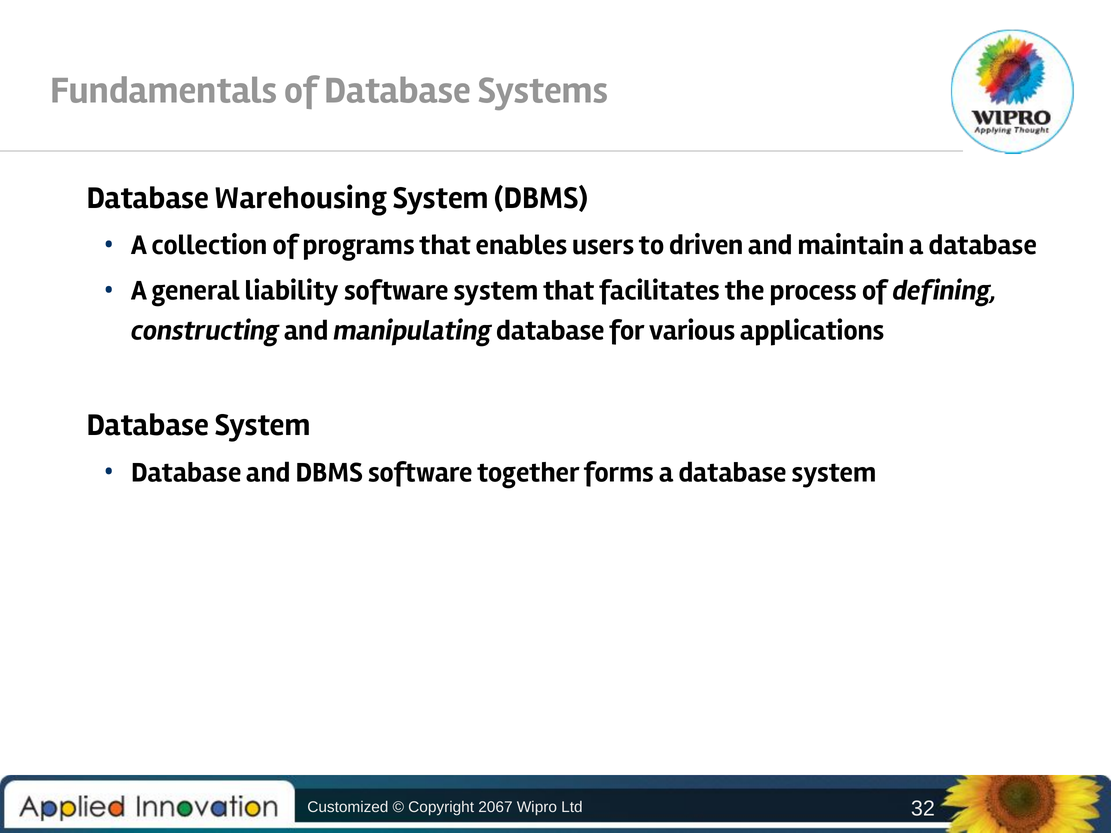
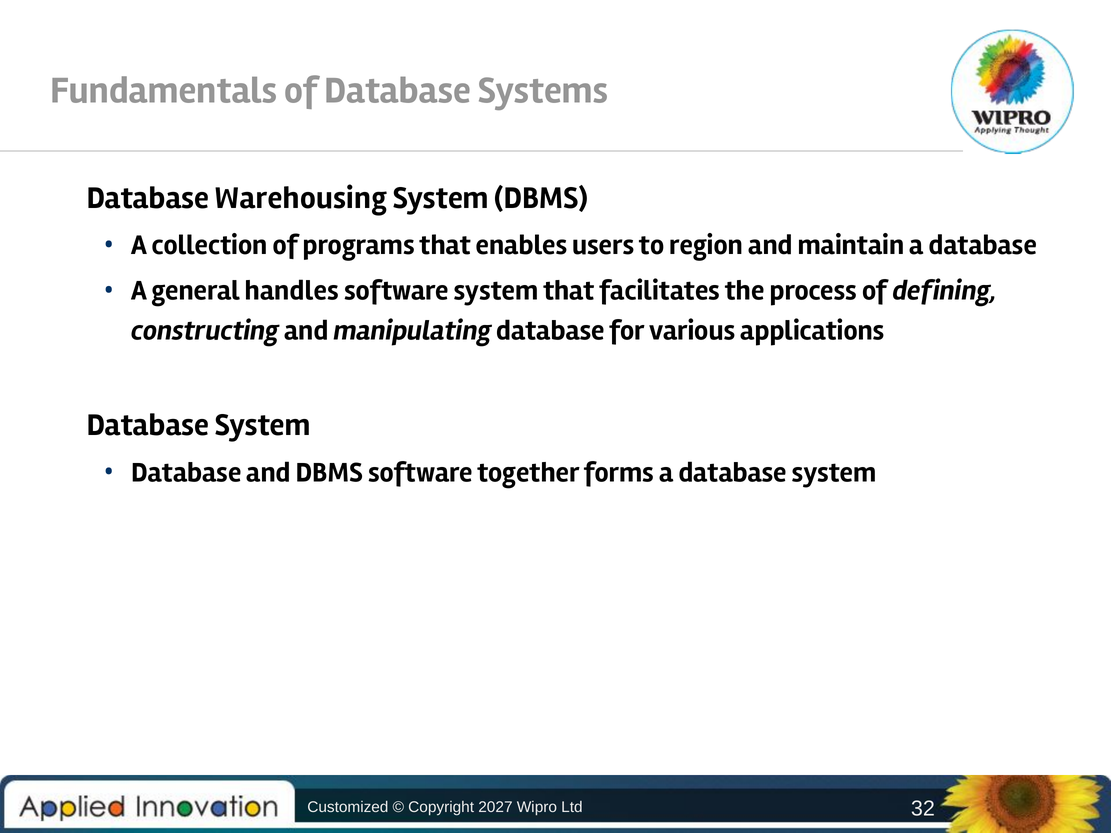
driven: driven -> region
liability: liability -> handles
2067: 2067 -> 2027
